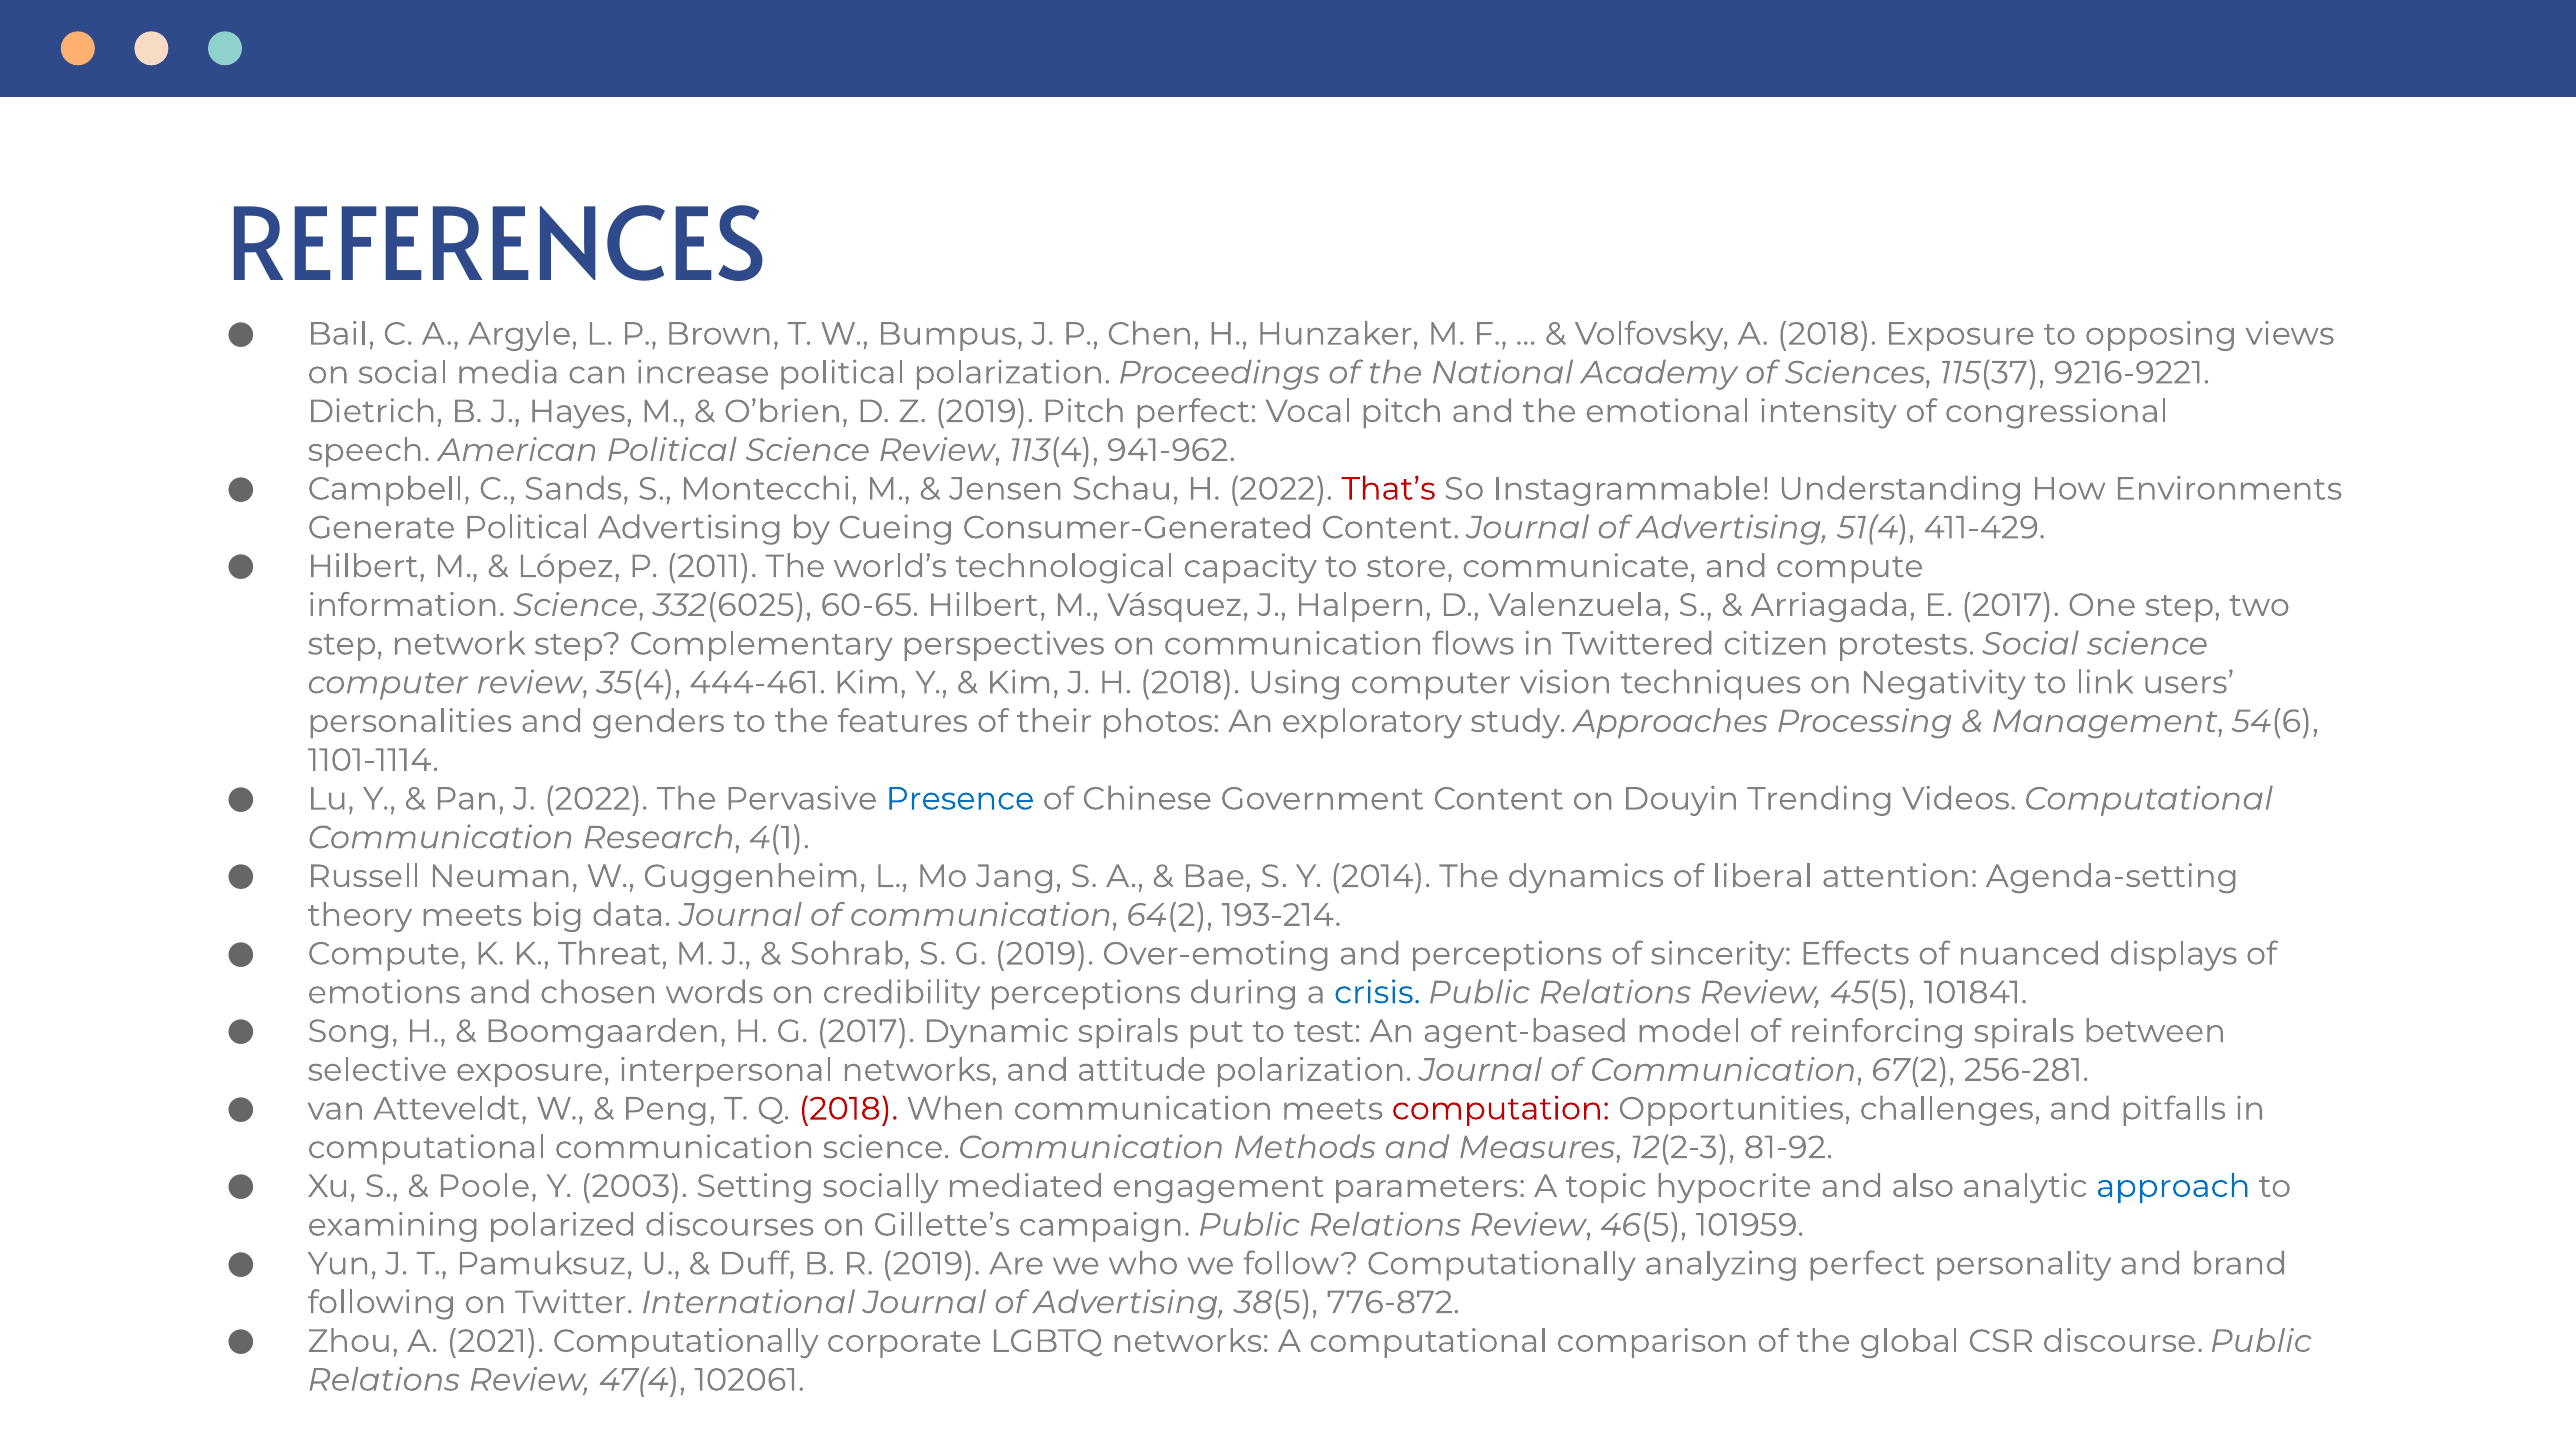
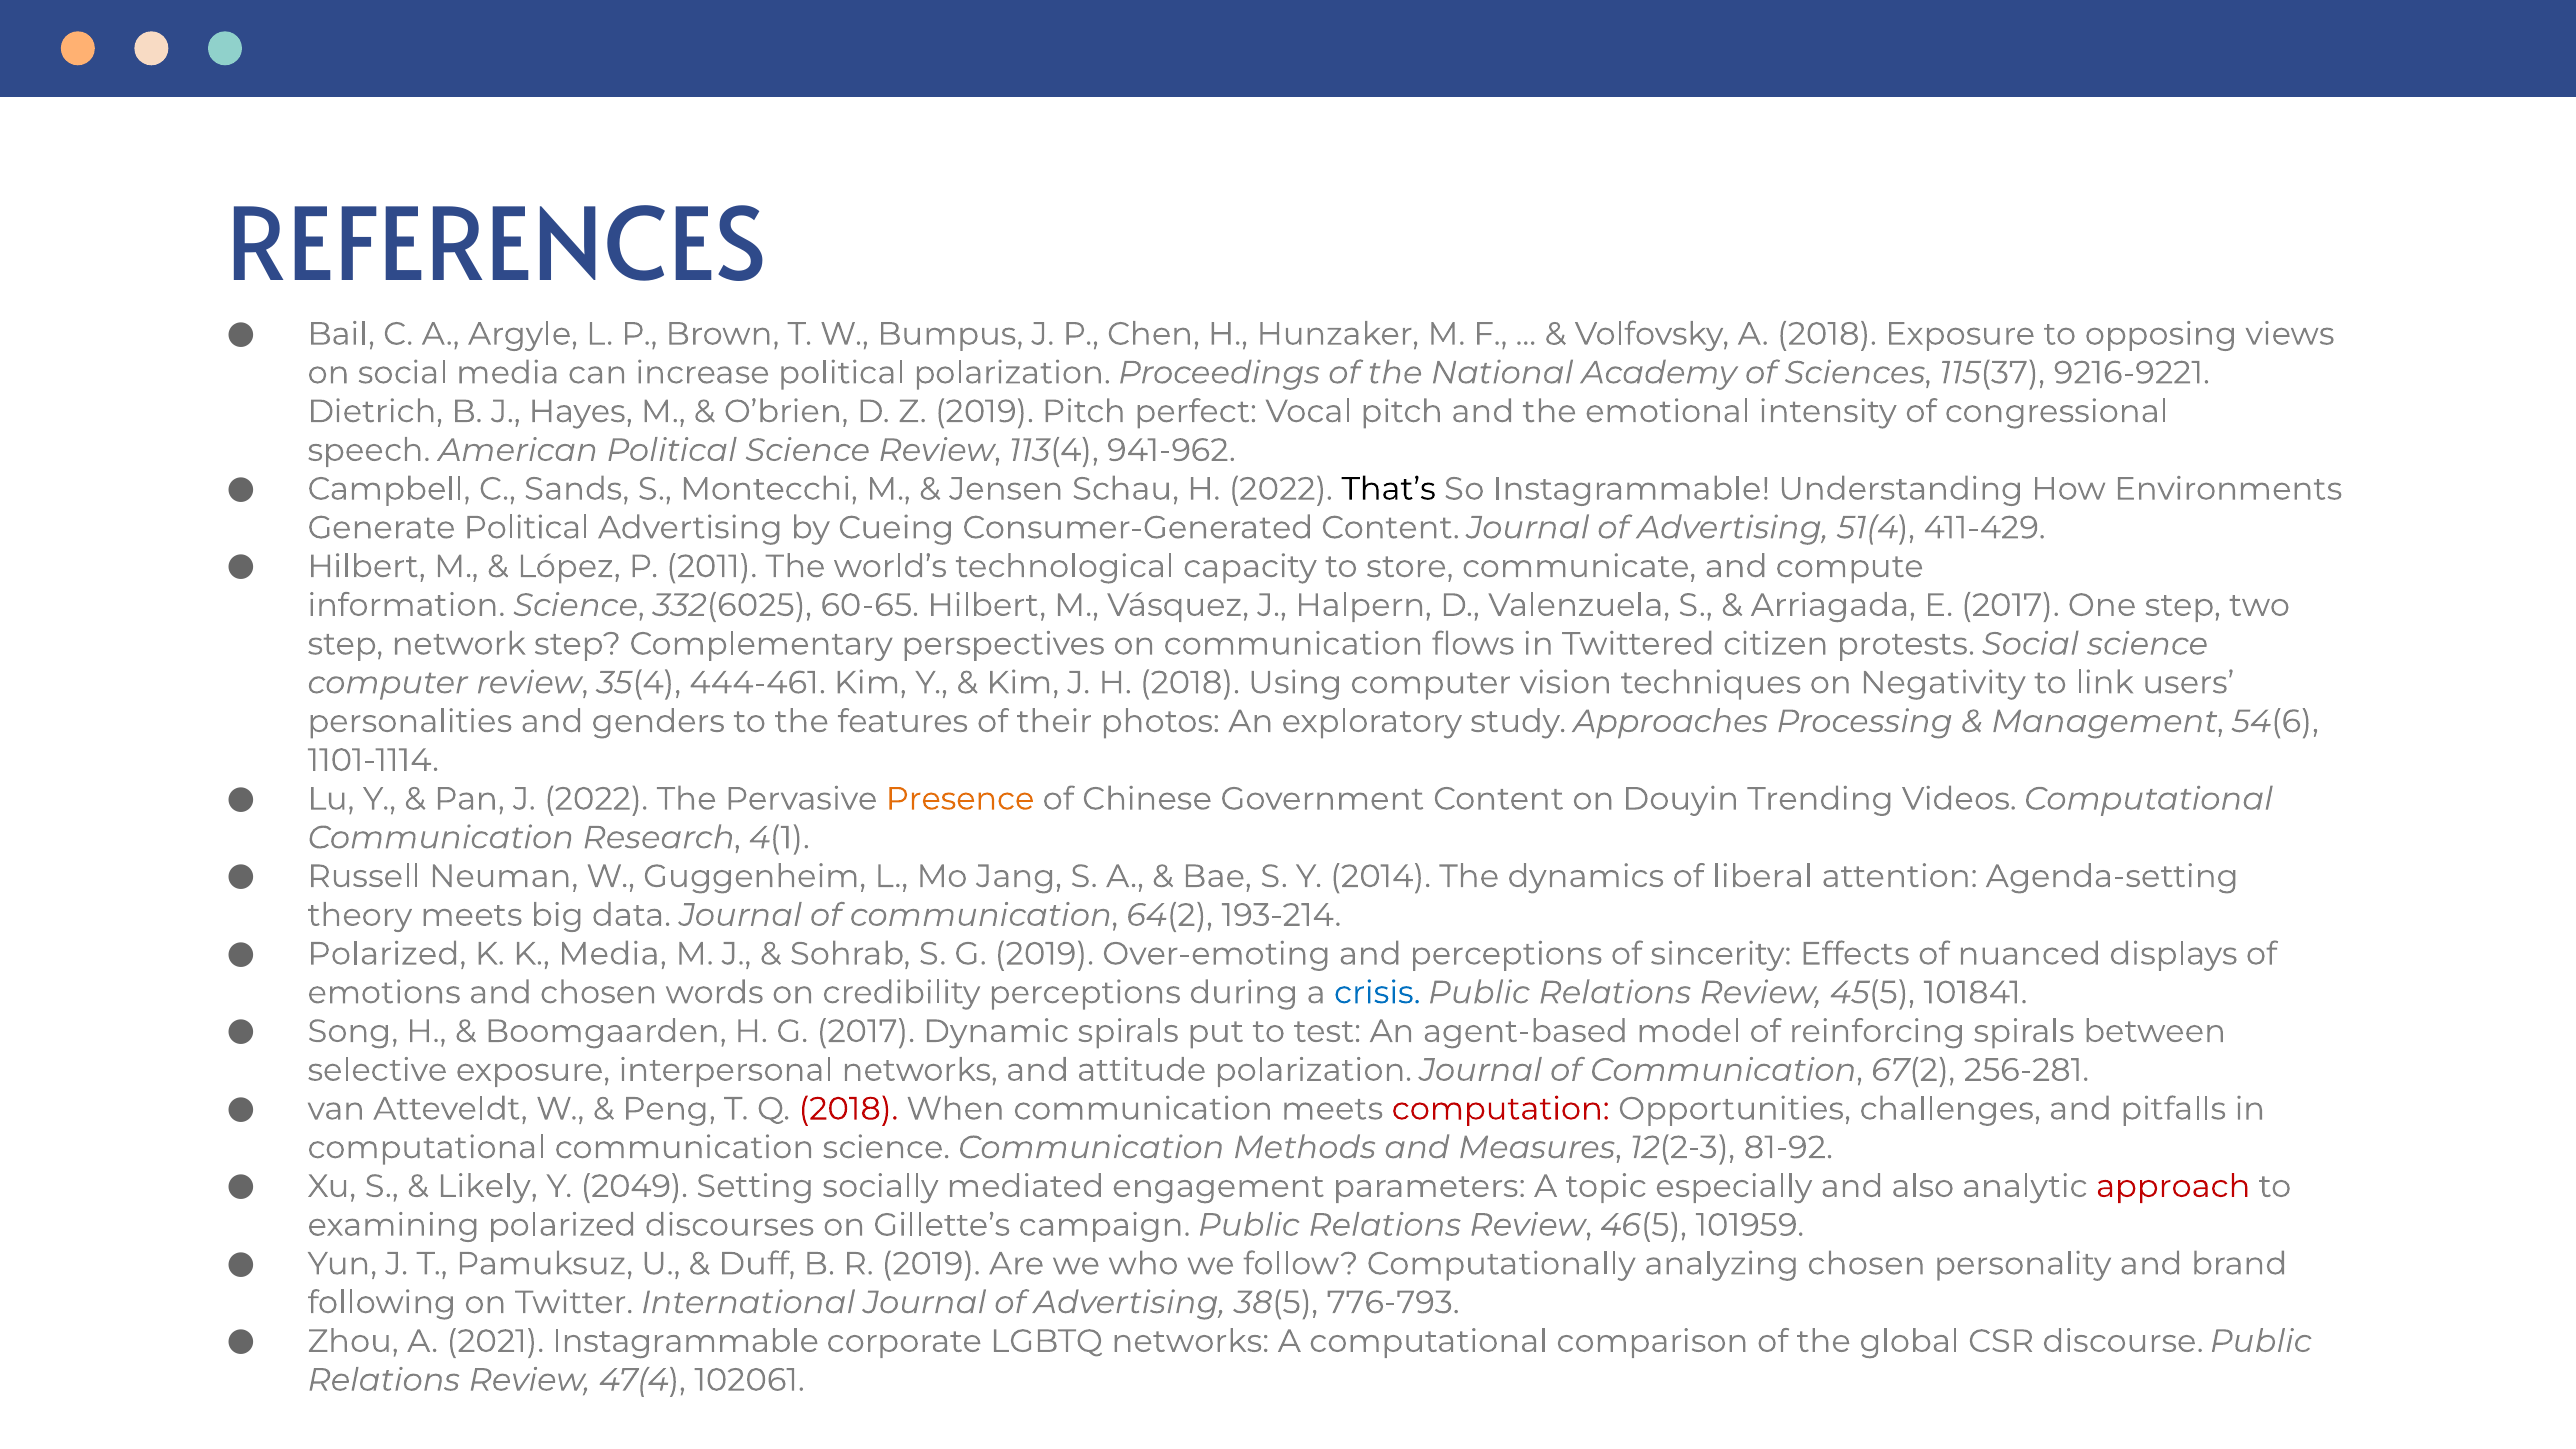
That’s colour: red -> black
Presence colour: blue -> orange
Compute at (387, 954): Compute -> Polarized
K Threat: Threat -> Media
Poole: Poole -> Likely
2003: 2003 -> 2049
hypocrite: hypocrite -> especially
approach colour: blue -> red
analyzing perfect: perfect -> chosen
776-872: 776-872 -> 776-793
2021 Computationally: Computationally -> Instagrammable
